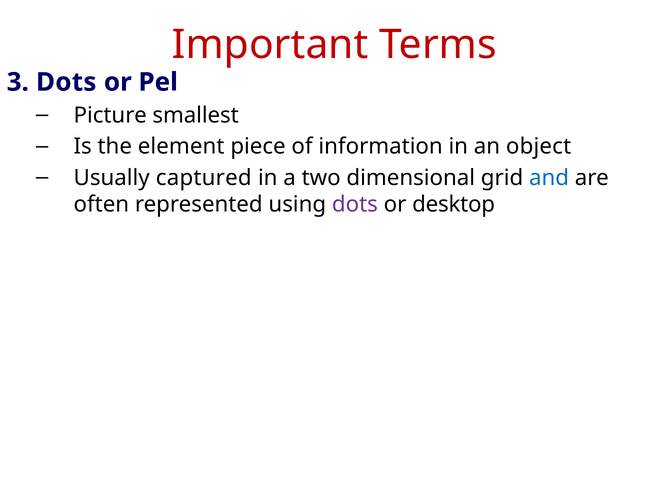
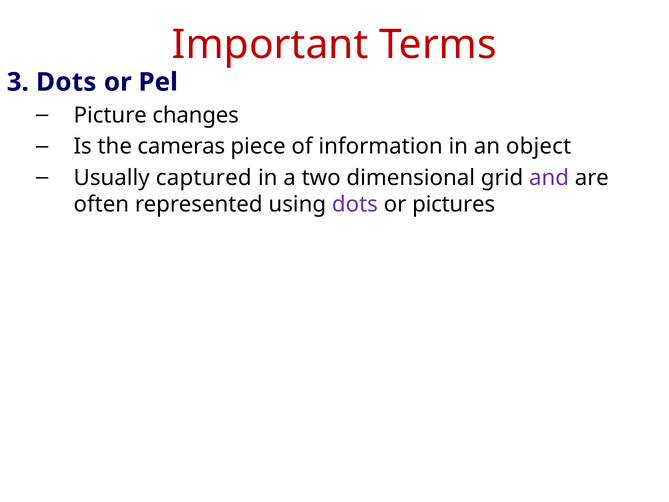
smallest: smallest -> changes
element: element -> cameras
and colour: blue -> purple
desktop: desktop -> pictures
